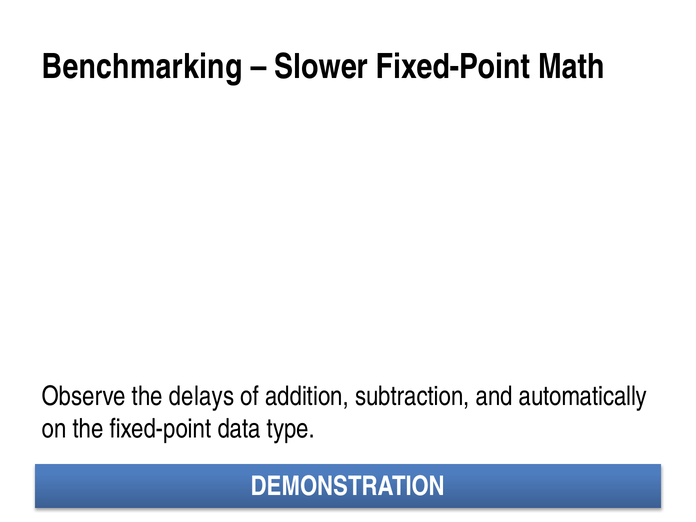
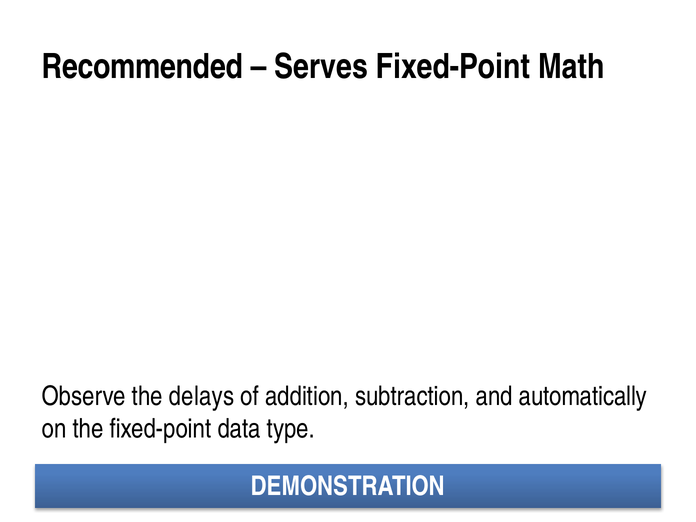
Benchmarking: Benchmarking -> Recommended
Slower: Slower -> Serves
